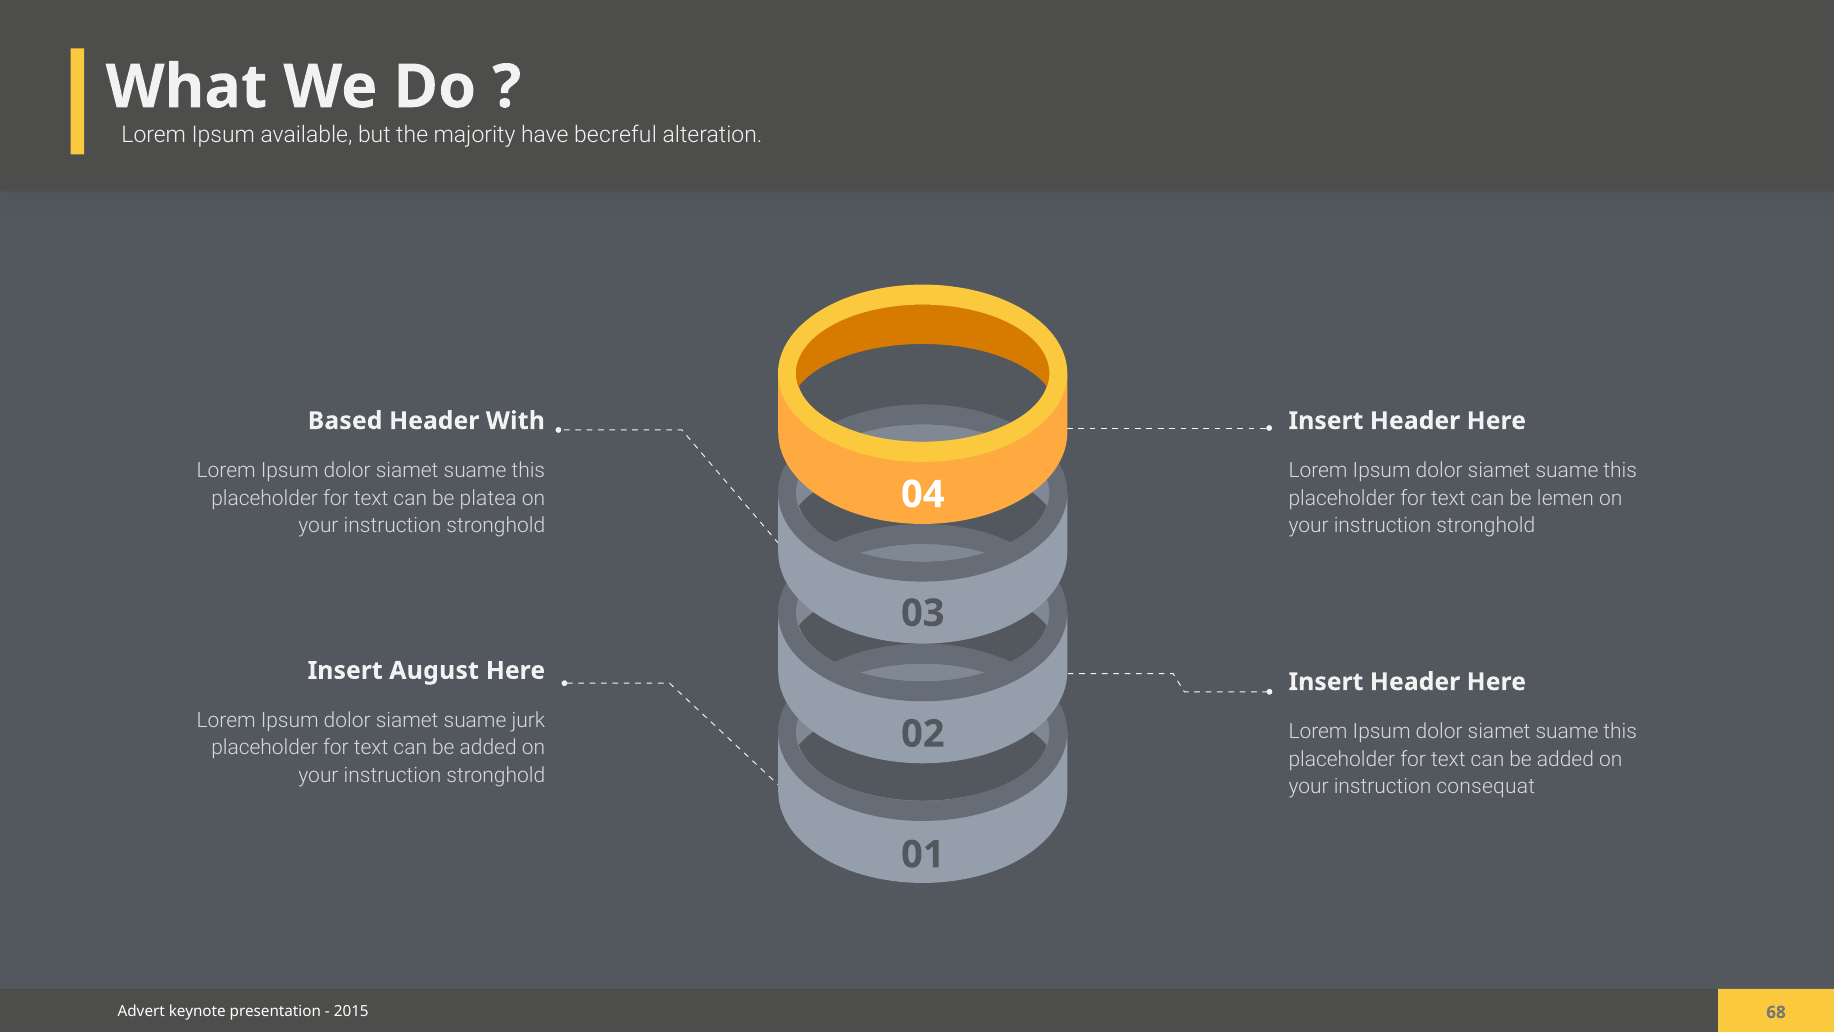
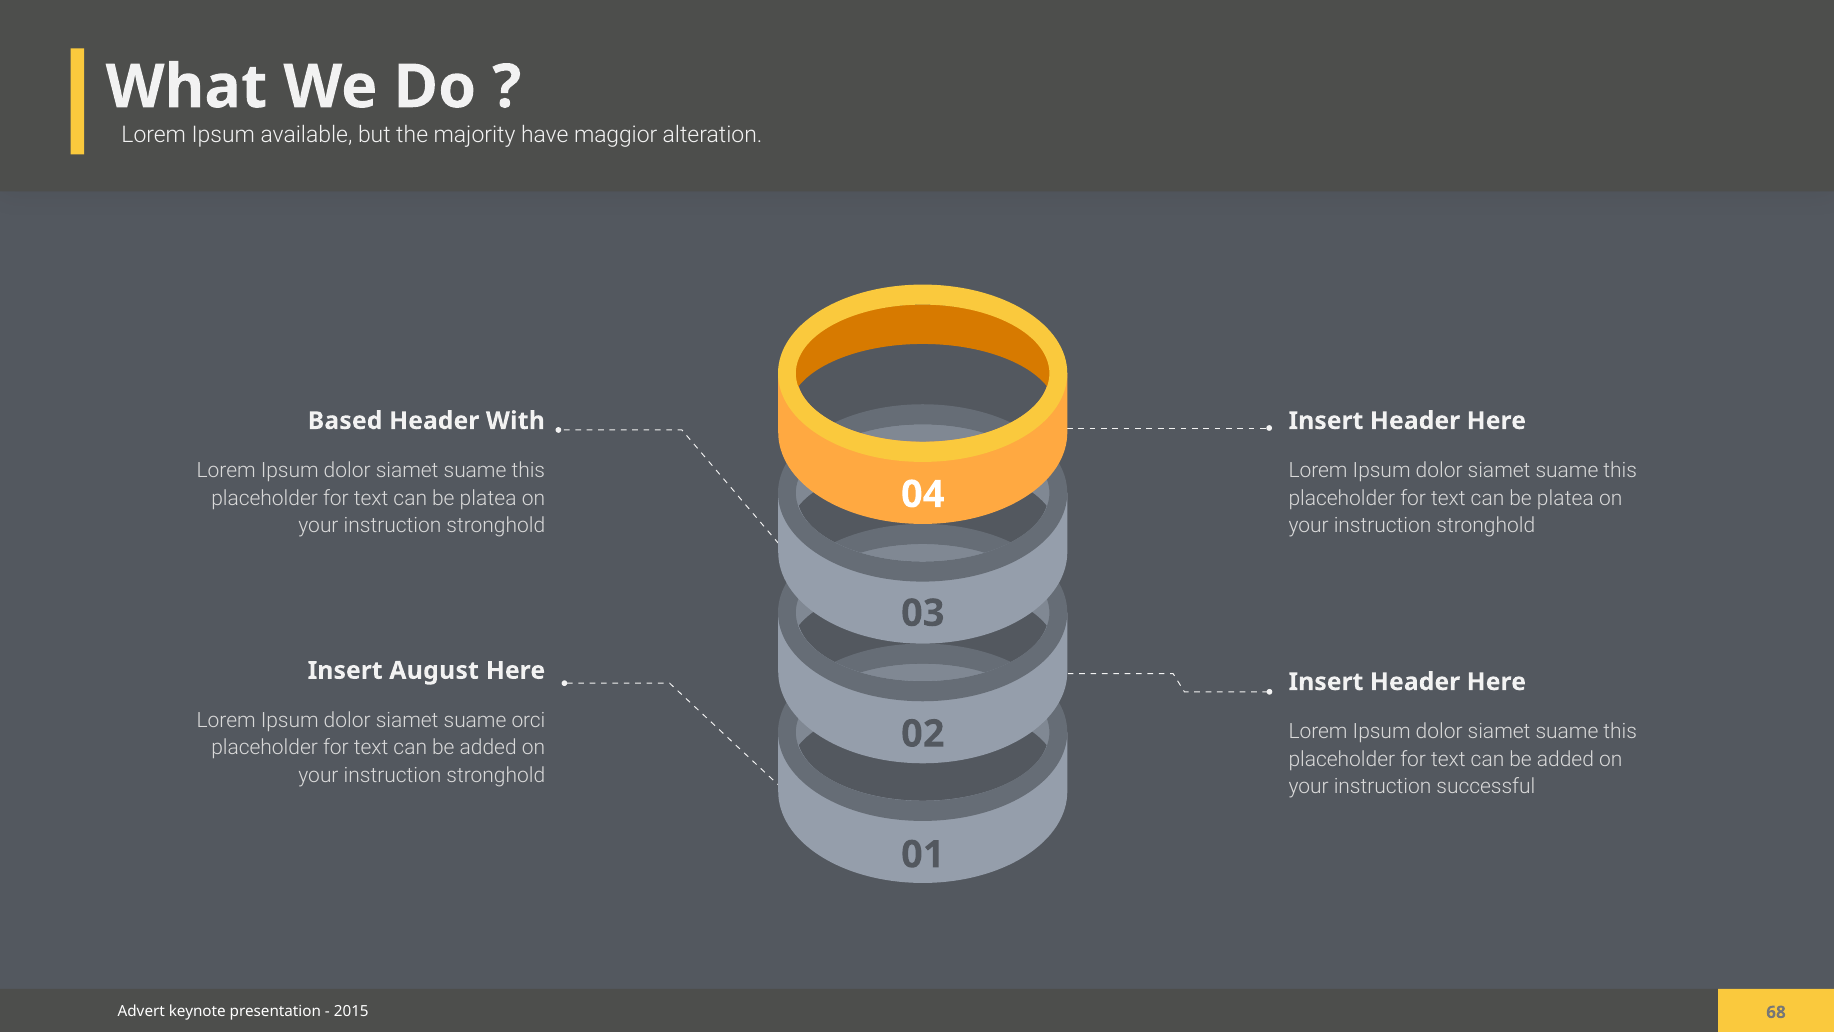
becreful: becreful -> maggior
lemen at (1565, 498): lemen -> platea
jurk: jurk -> orci
consequat: consequat -> successful
